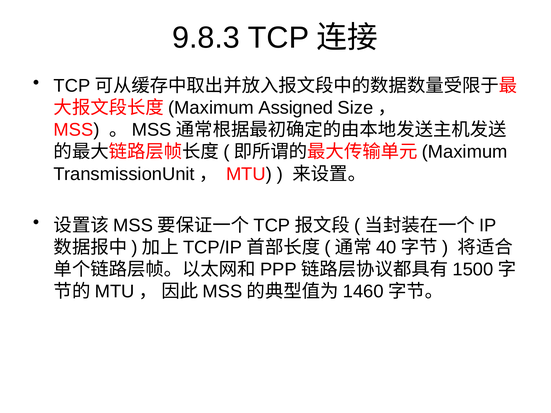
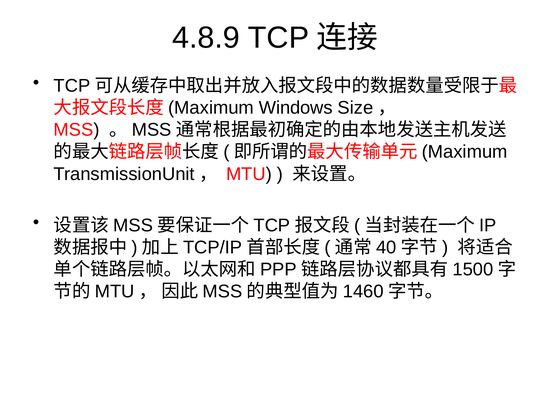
9.8.3: 9.8.3 -> 4.8.9
Assigned: Assigned -> Windows
